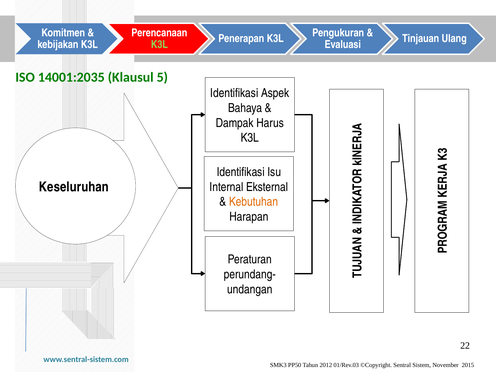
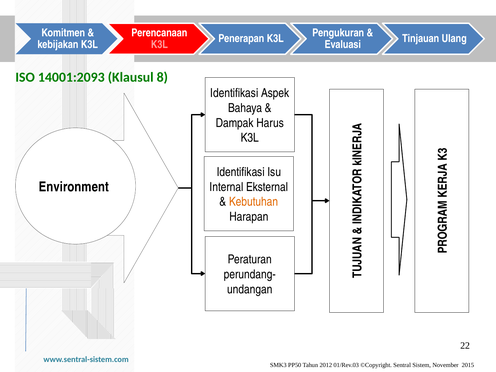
K3L at (159, 45) colour: light green -> pink
14001:2035: 14001:2035 -> 14001:2093
5: 5 -> 8
Keseluruhan: Keseluruhan -> Environment
